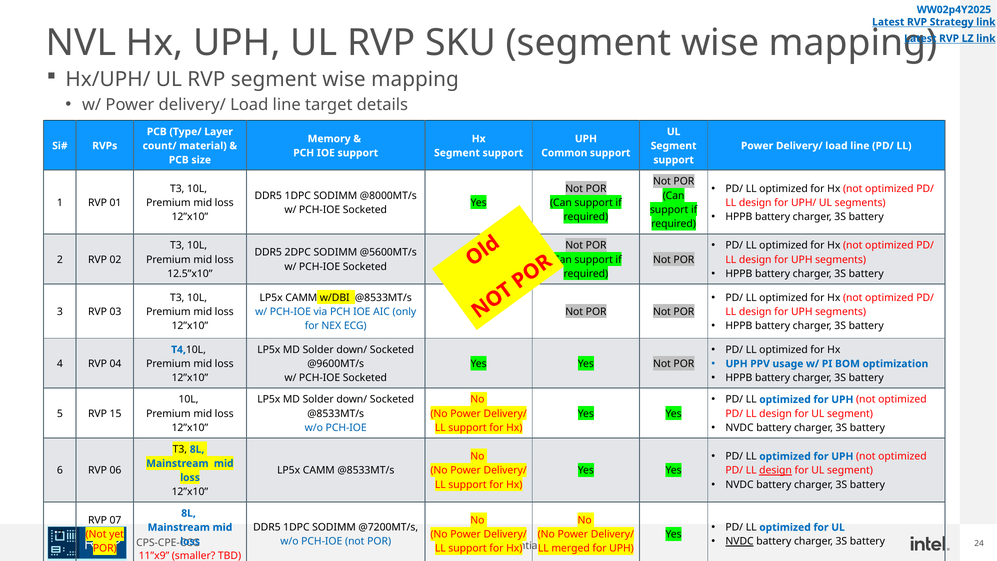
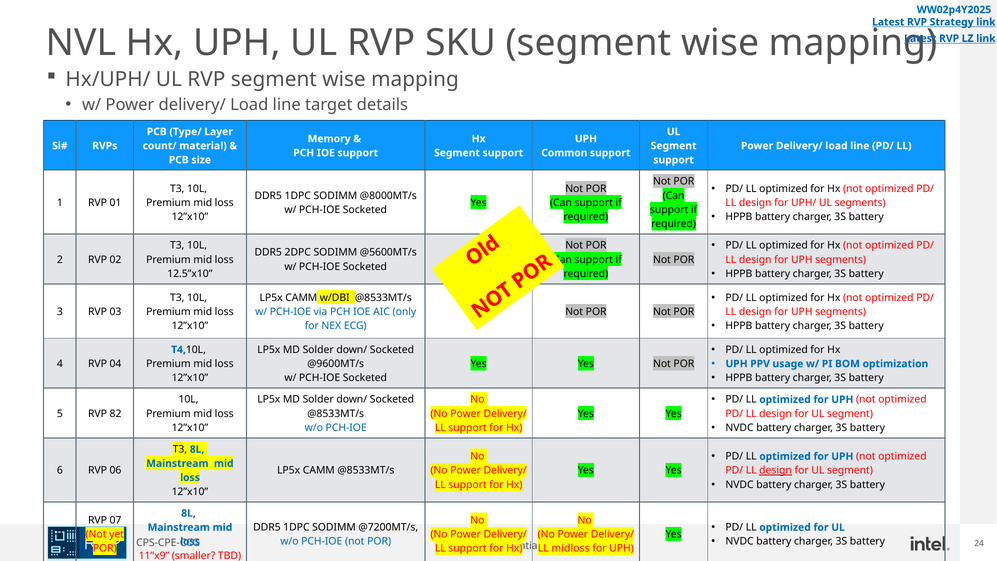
15: 15 -> 82
NVDC at (740, 541) underline: present -> none
merged: merged -> midloss
